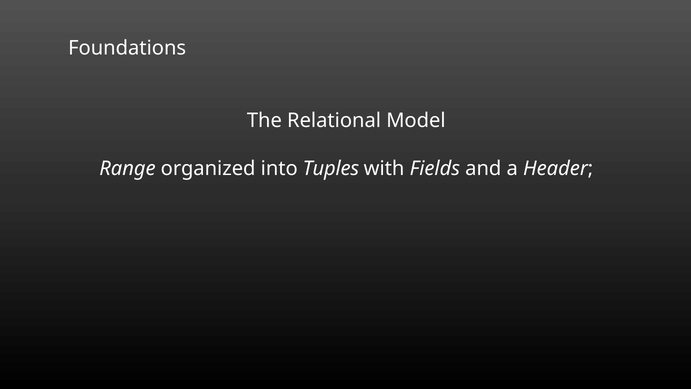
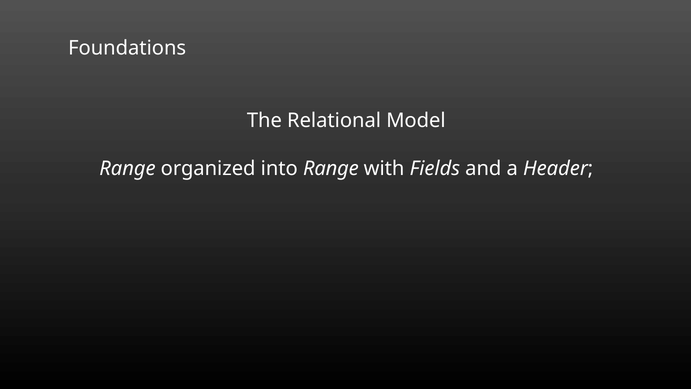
into Tuples: Tuples -> Range
